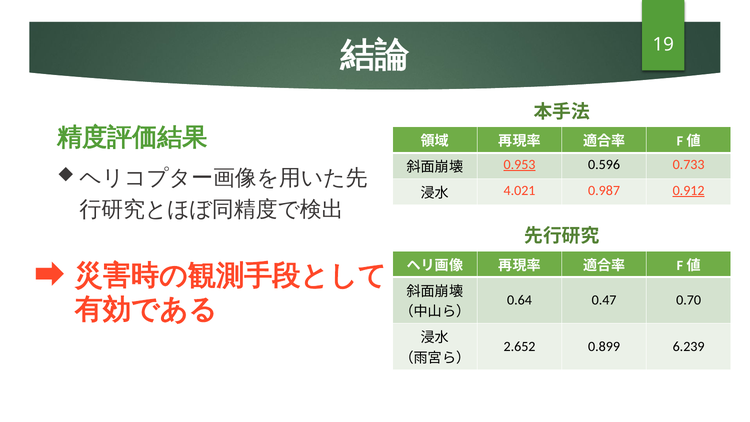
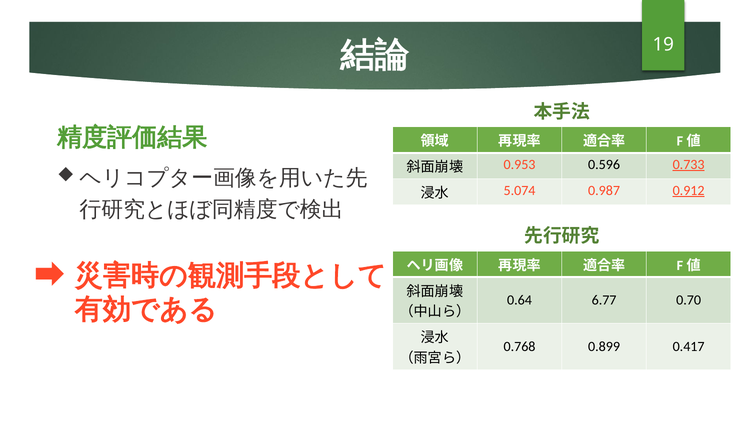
0.953 underline: present -> none
0.733 underline: none -> present
4.021: 4.021 -> 5.074
0.47: 0.47 -> 6.77
2.652: 2.652 -> 0.768
6.239: 6.239 -> 0.417
